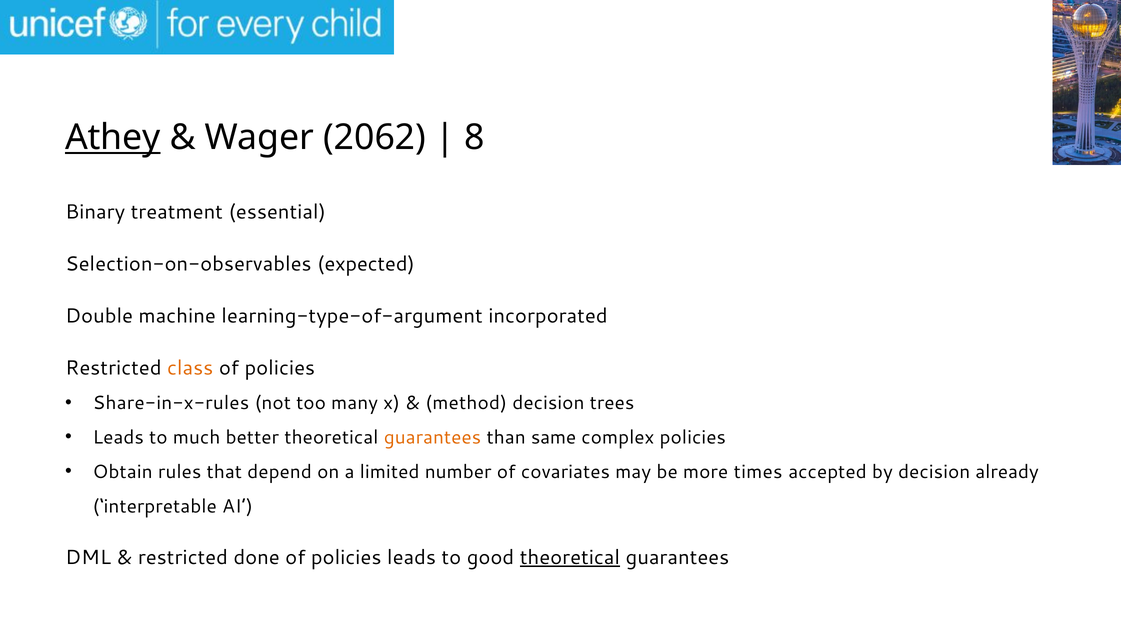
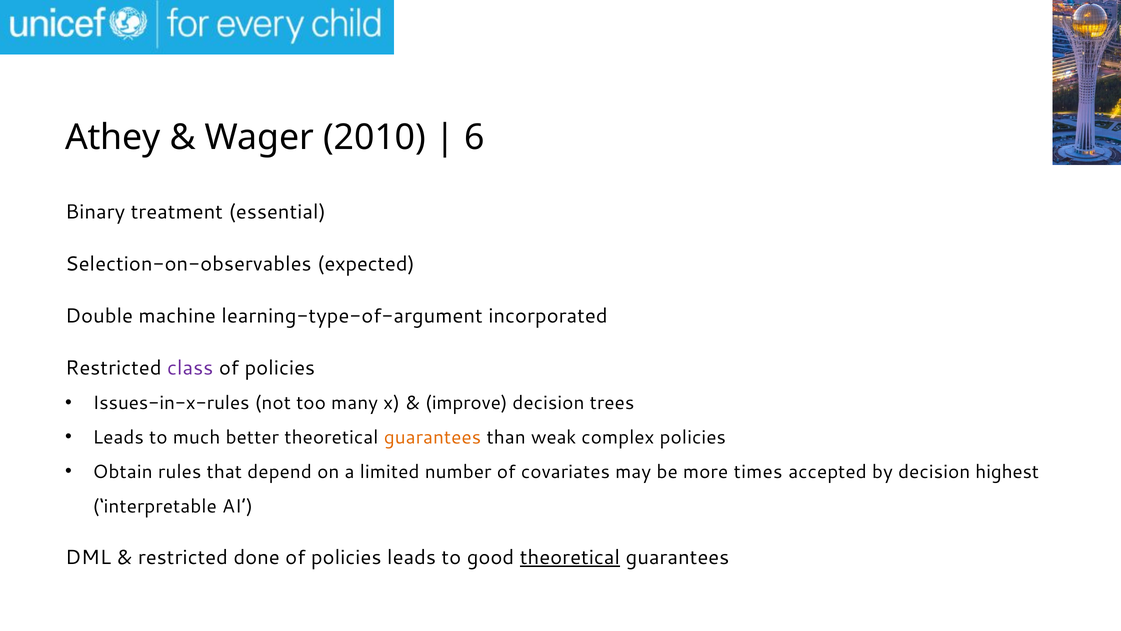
Athey underline: present -> none
2062: 2062 -> 2010
8: 8 -> 6
class colour: orange -> purple
Share-in-x-rules: Share-in-x-rules -> Issues-in-x-rules
method: method -> improve
same: same -> weak
already: already -> highest
